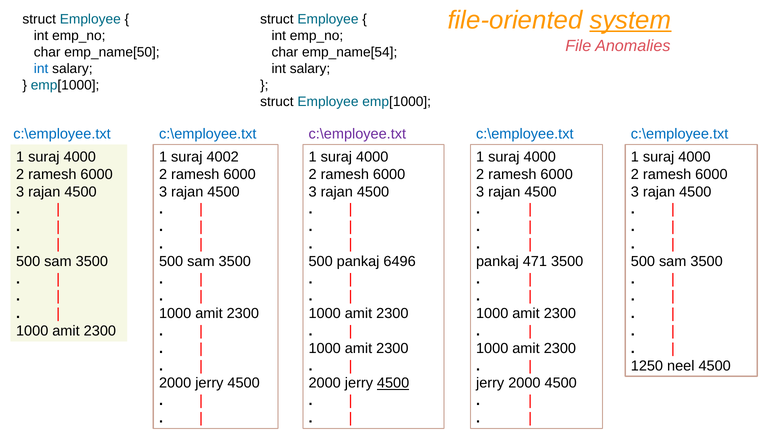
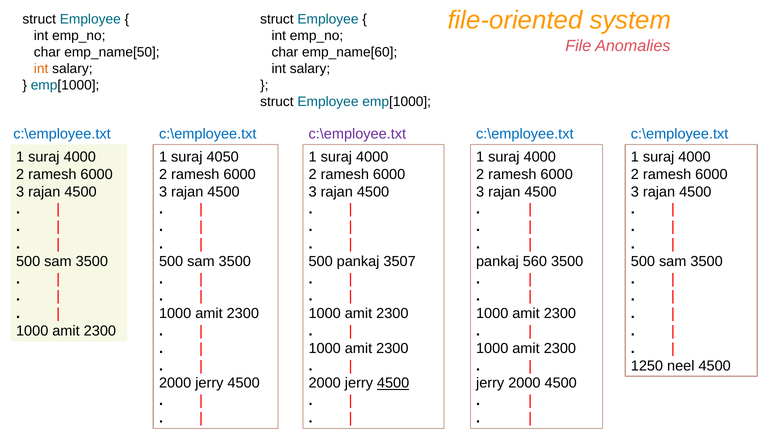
system underline: present -> none
emp_name[54: emp_name[54 -> emp_name[60
int at (41, 69) colour: blue -> orange
4002: 4002 -> 4050
6496: 6496 -> 3507
471: 471 -> 560
